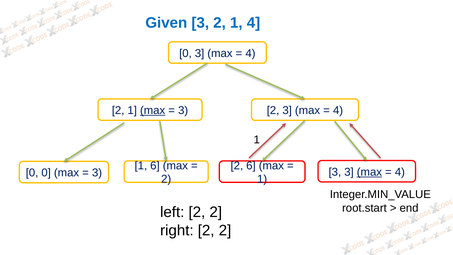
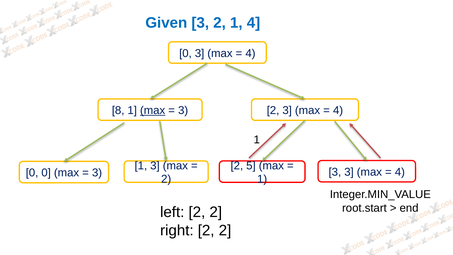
2 at (118, 110): 2 -> 8
6 at (155, 165): 6 -> 3
2 6: 6 -> 5
max at (369, 172) underline: present -> none
